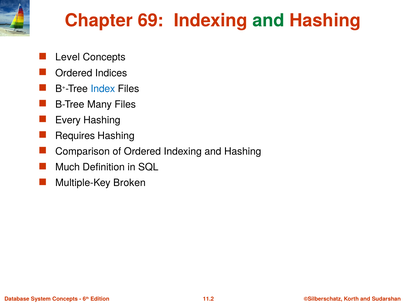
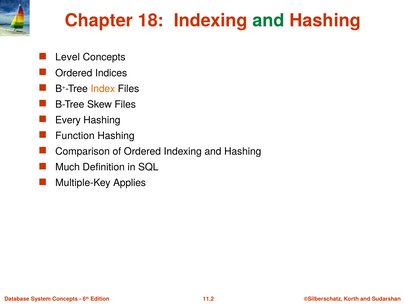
69: 69 -> 18
Index colour: blue -> orange
Many: Many -> Skew
Requires: Requires -> Function
Broken: Broken -> Applies
